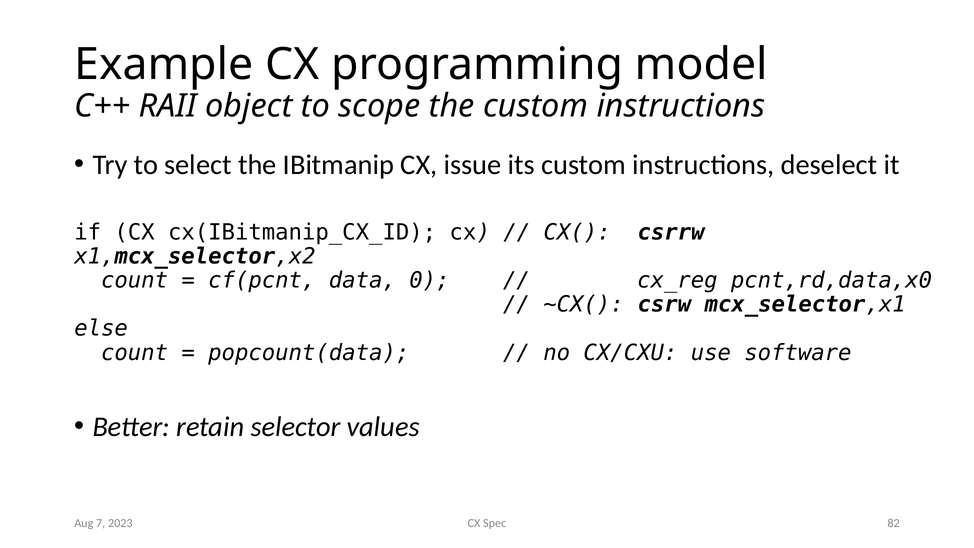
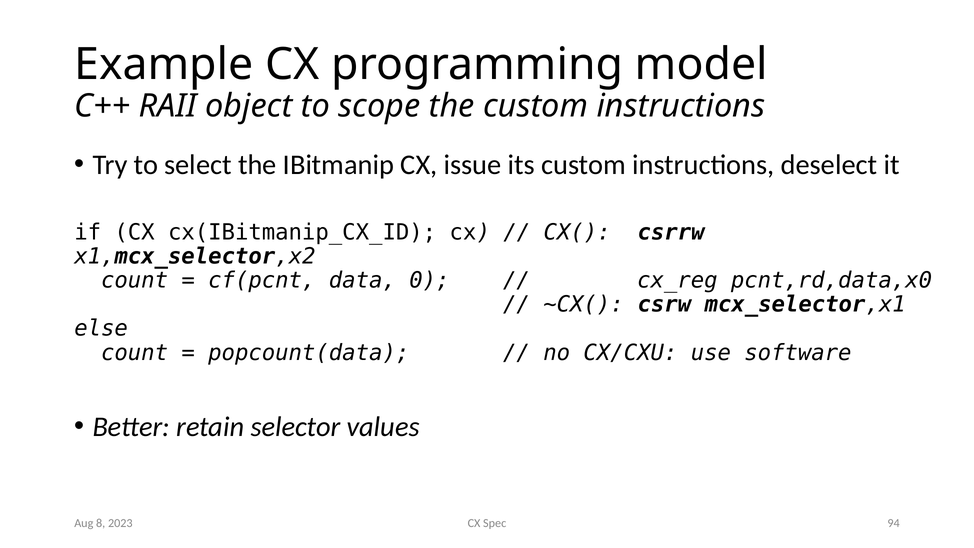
82: 82 -> 94
7: 7 -> 8
